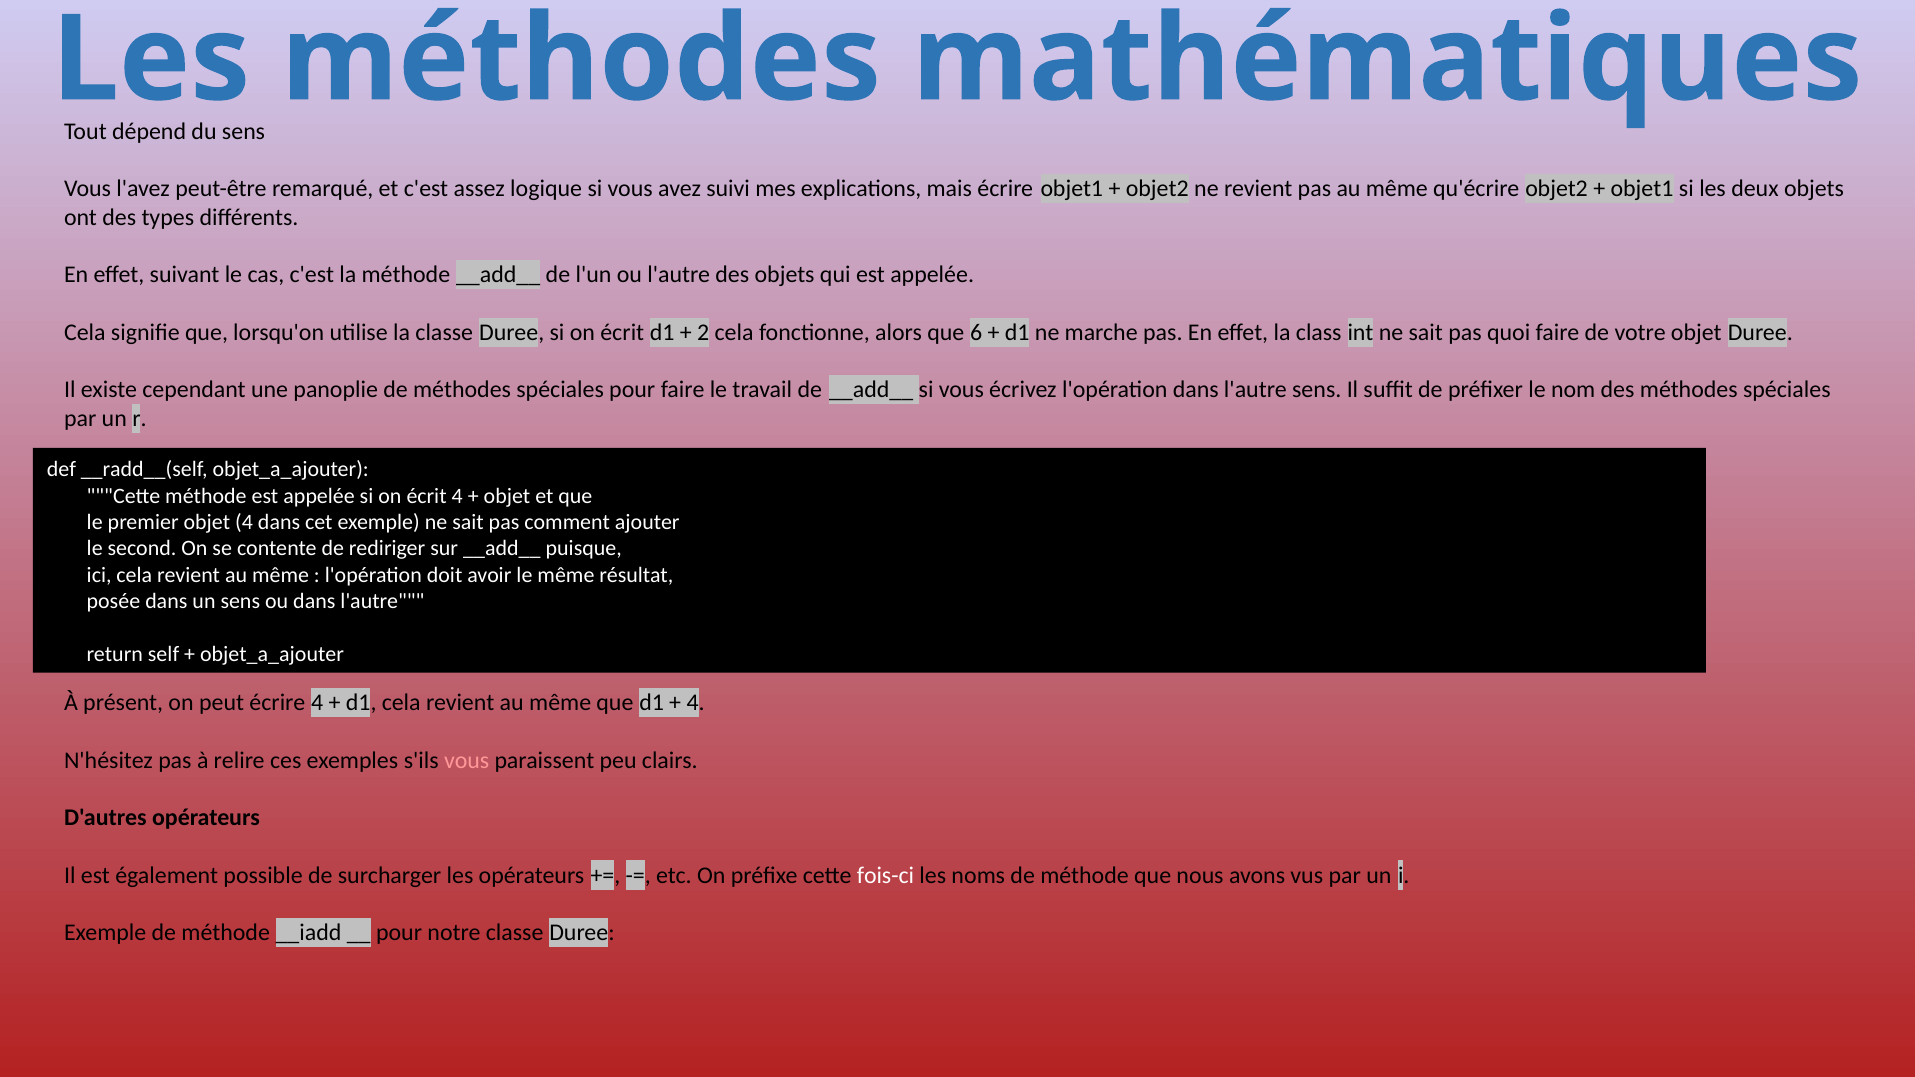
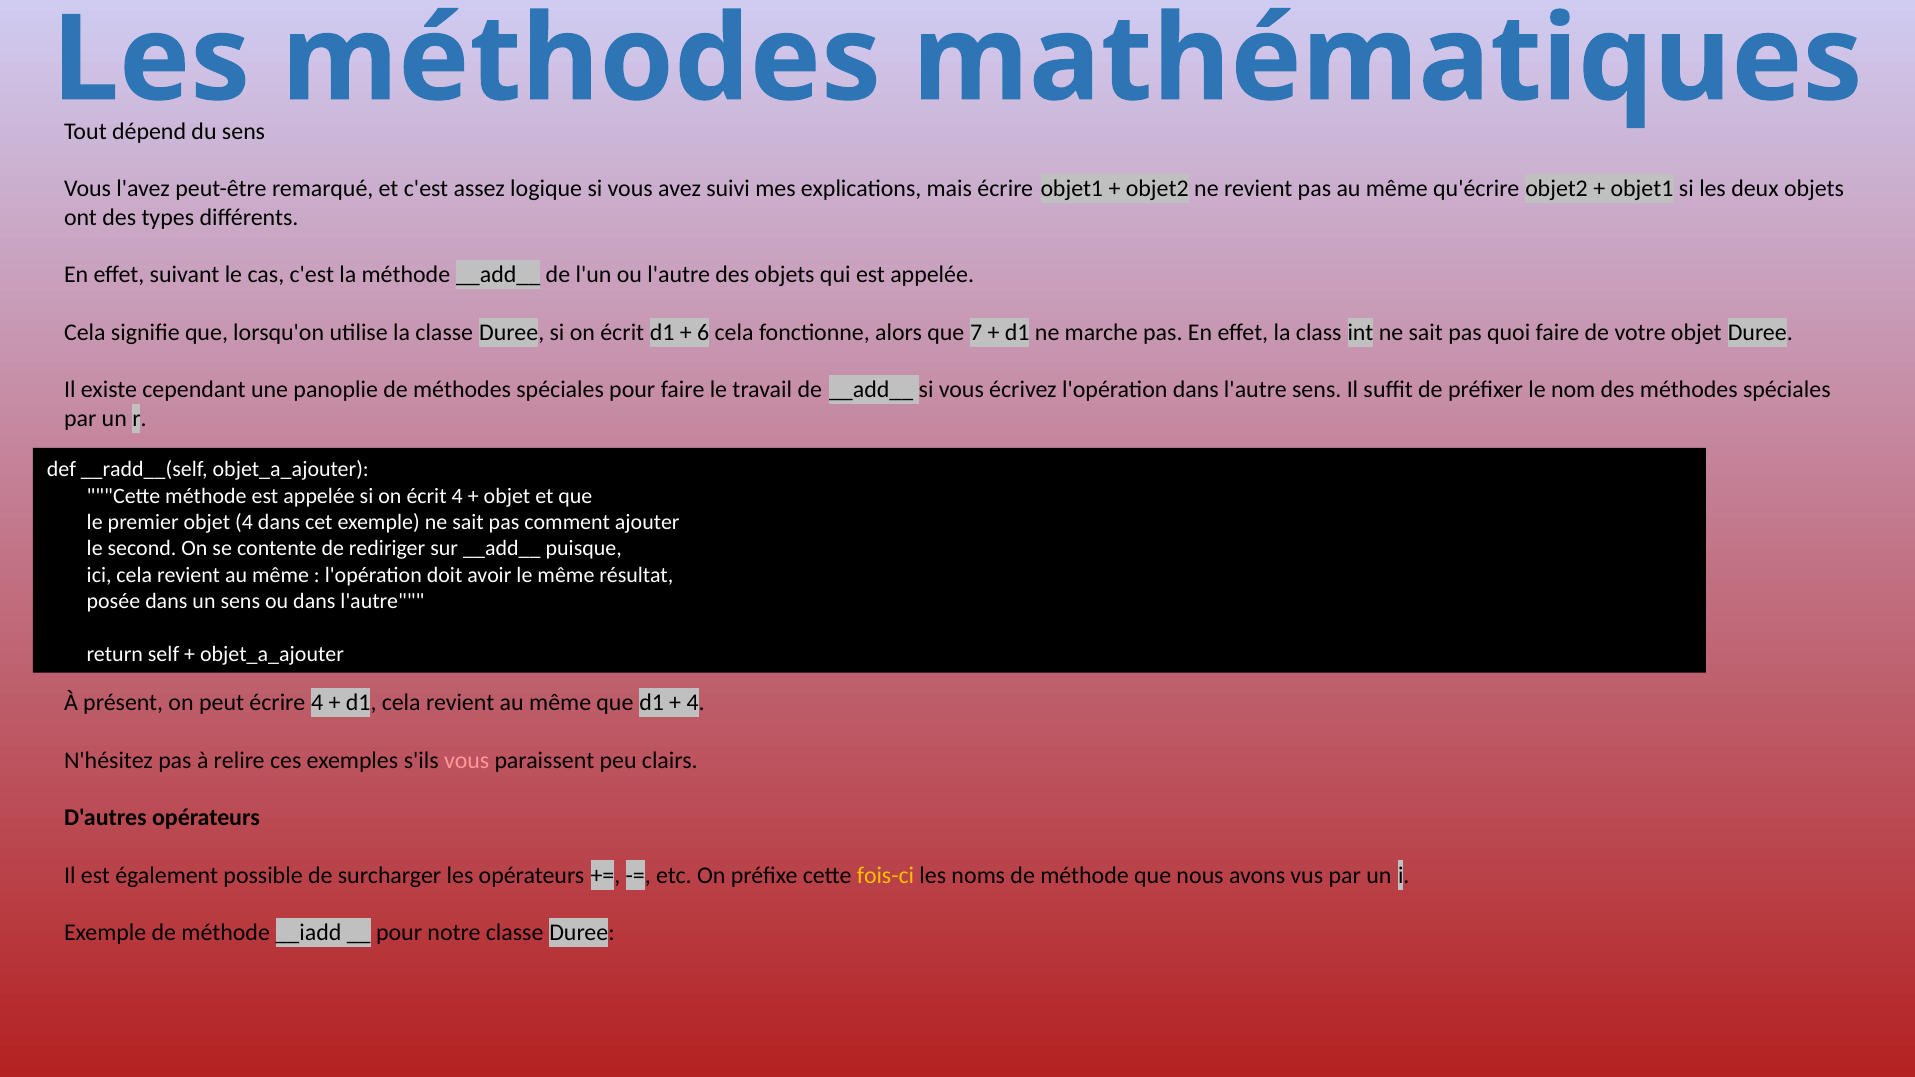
2: 2 -> 6
6: 6 -> 7
fois-ci colour: white -> yellow
